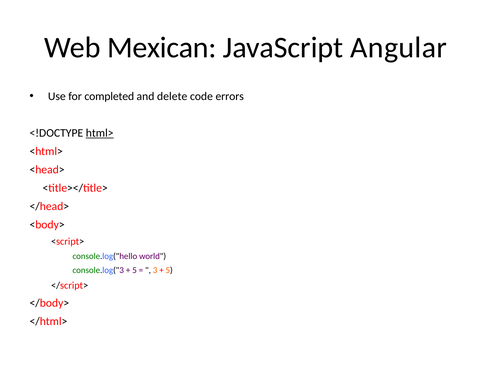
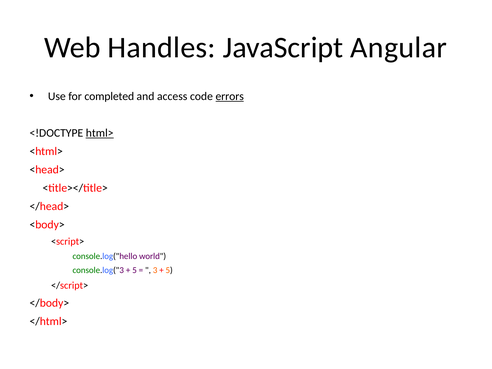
Mexican: Mexican -> Handles
delete: delete -> access
errors underline: none -> present
